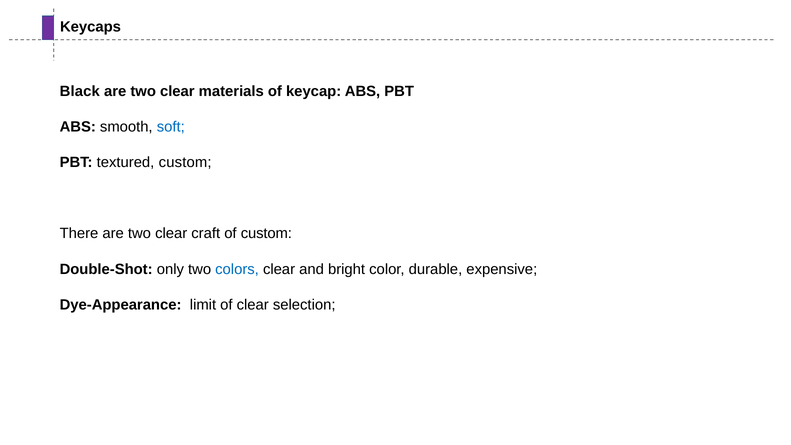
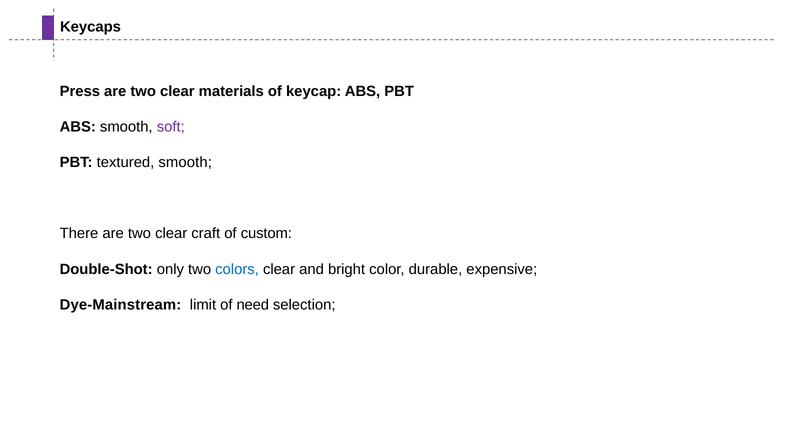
Black: Black -> Press
soft colour: blue -> purple
textured custom: custom -> smooth
Dye-Appearance: Dye-Appearance -> Dye-Mainstream
of clear: clear -> need
